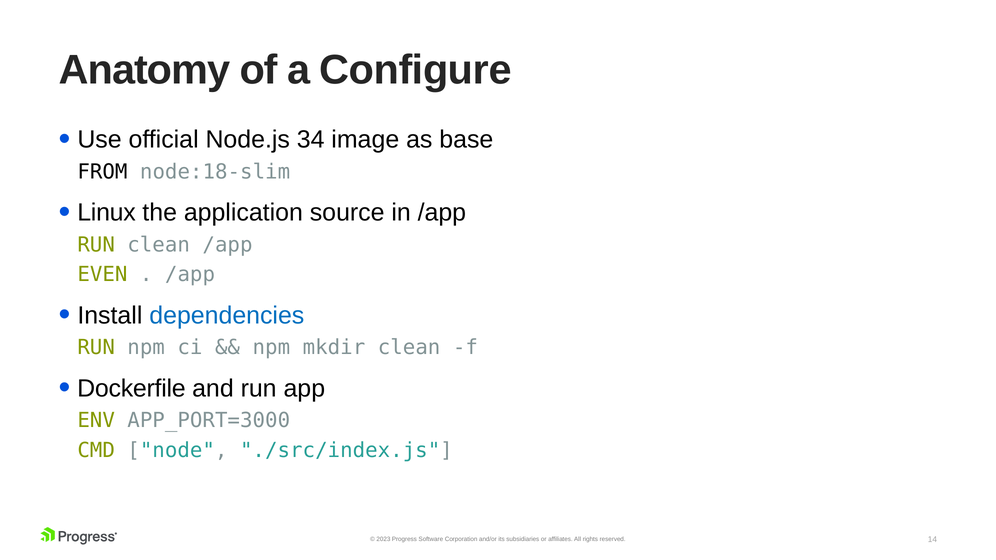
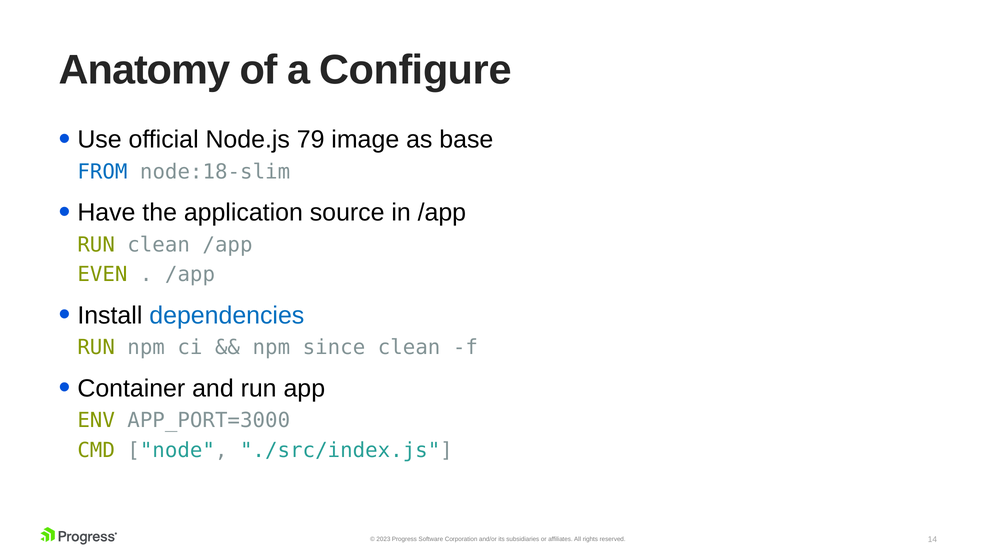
34: 34 -> 79
FROM colour: black -> blue
Linux: Linux -> Have
mkdir: mkdir -> since
Dockerfile: Dockerfile -> Container
